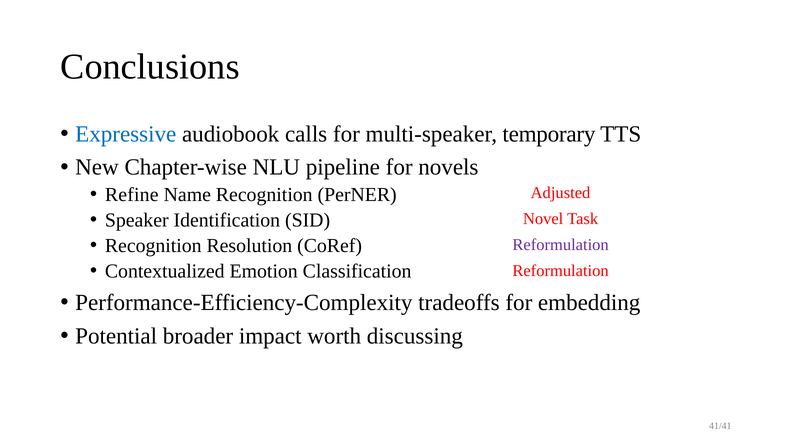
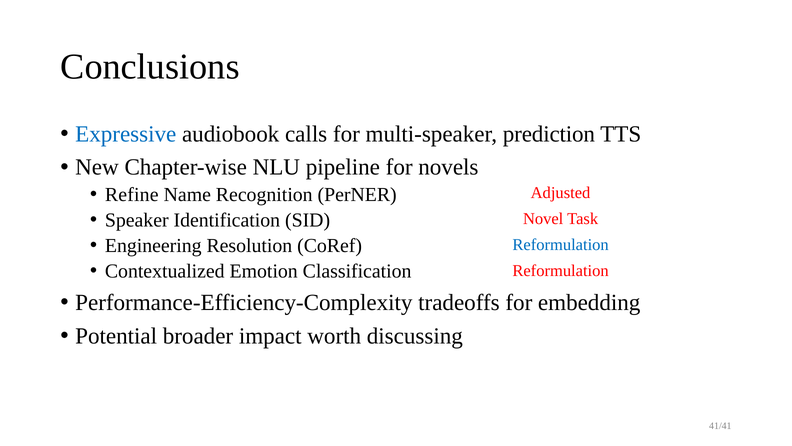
temporary: temporary -> prediction
Recognition at (153, 245): Recognition -> Engineering
Reformulation at (561, 245) colour: purple -> blue
